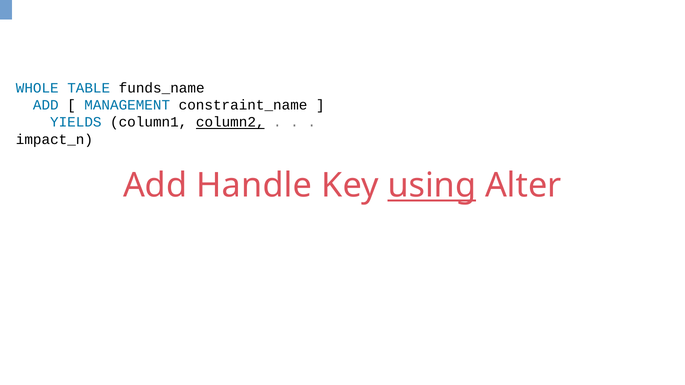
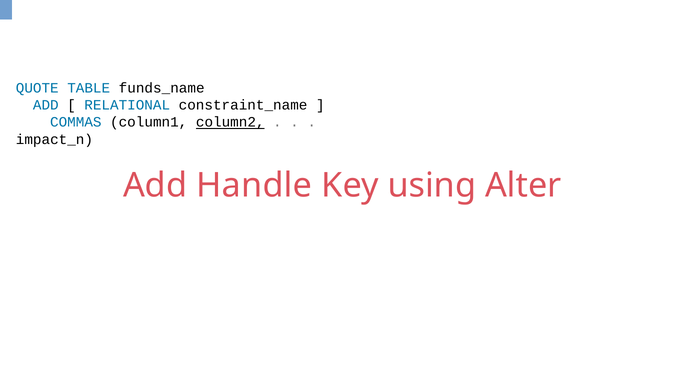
WHOLE: WHOLE -> QUOTE
MANAGEMENT: MANAGEMENT -> RELATIONAL
YIELDS: YIELDS -> COMMAS
using underline: present -> none
